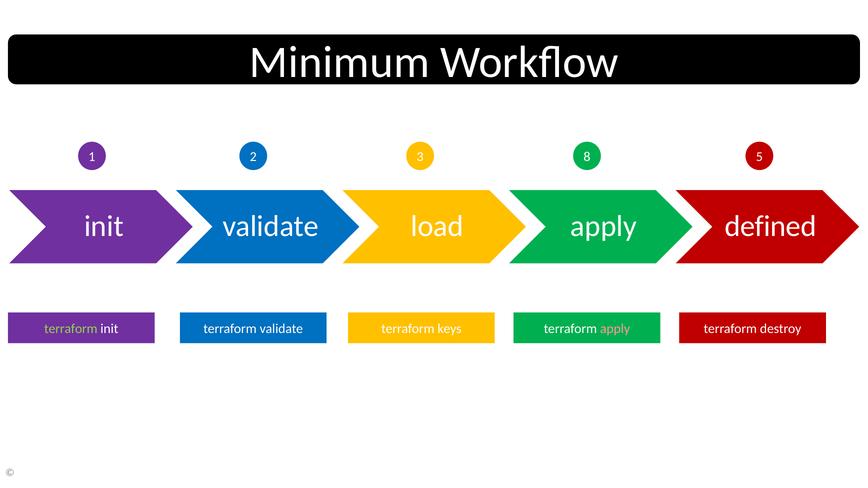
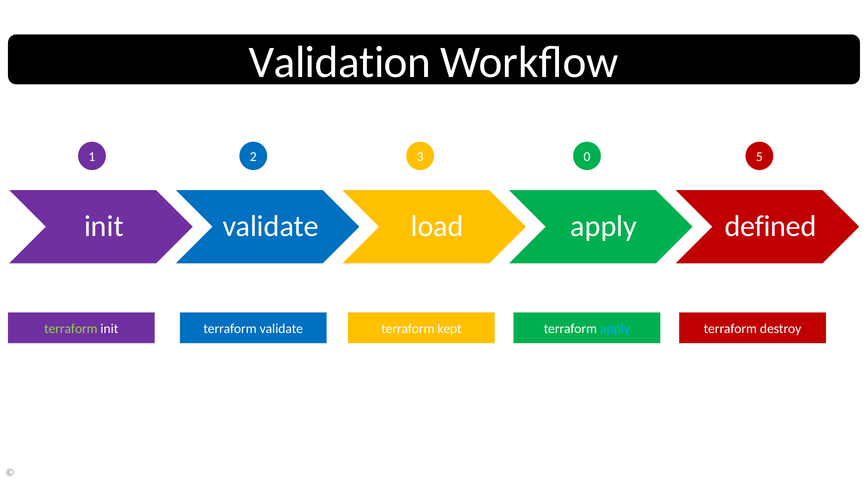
Minimum: Minimum -> Validation
8: 8 -> 0
keys: keys -> kept
apply at (615, 329) colour: pink -> light blue
